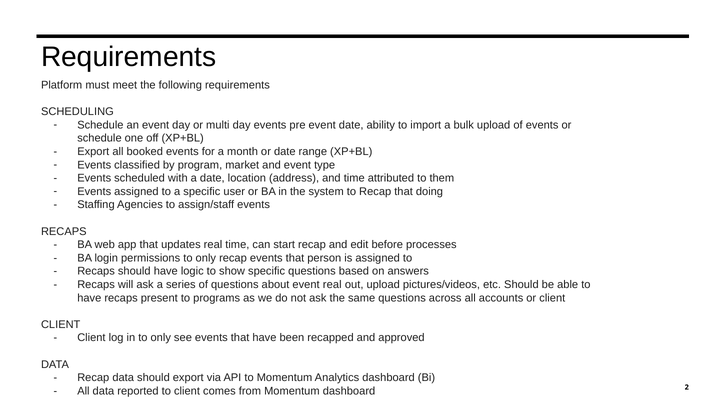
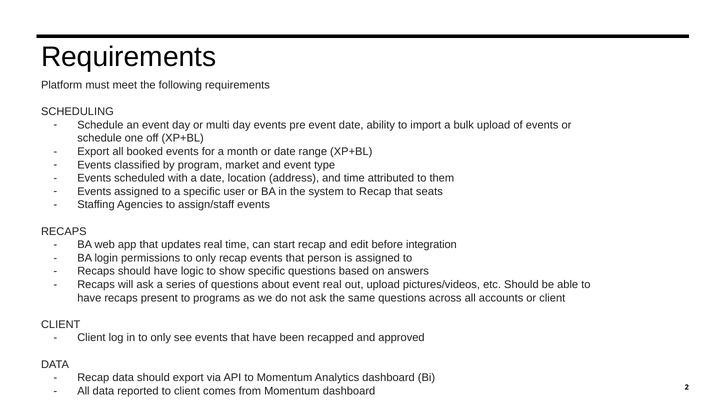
doing: doing -> seats
processes: processes -> integration
